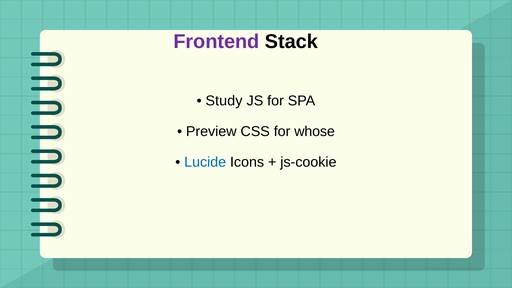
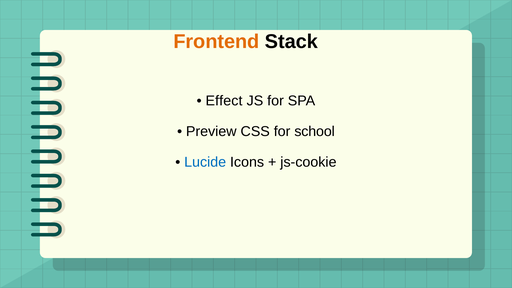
Frontend colour: purple -> orange
Study: Study -> Effect
whose: whose -> school
